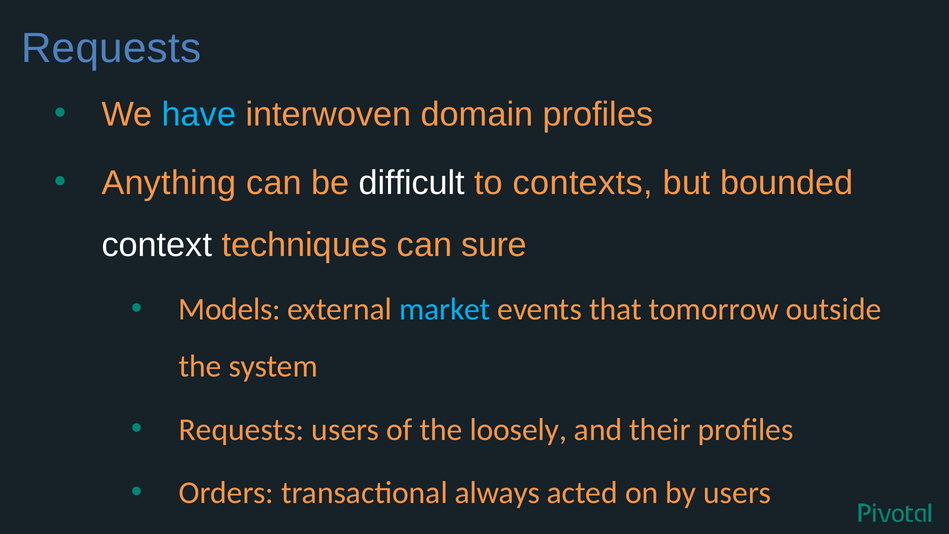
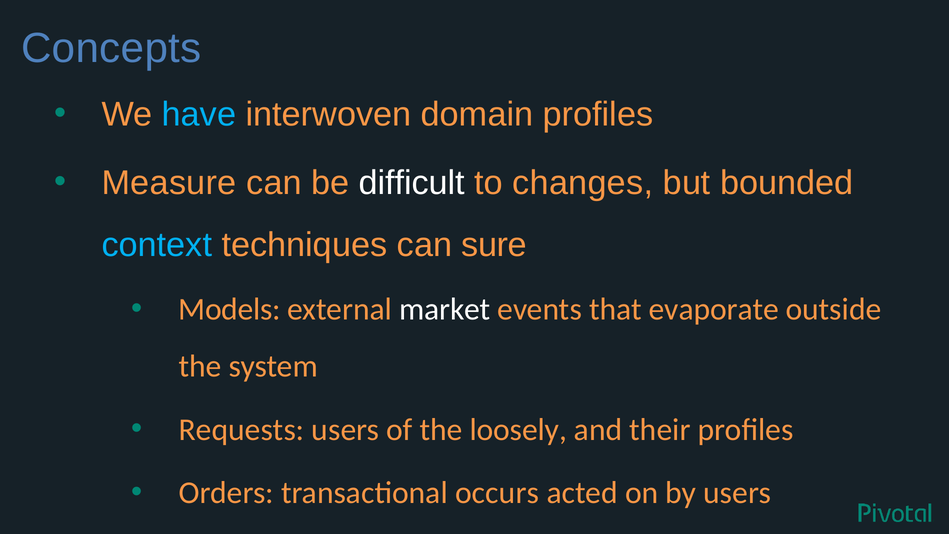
Requests at (111, 48): Requests -> Concepts
Anything: Anything -> Measure
contexts: contexts -> changes
context colour: white -> light blue
market colour: light blue -> white
tomorrow: tomorrow -> evaporate
always: always -> occurs
